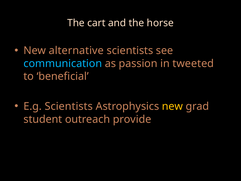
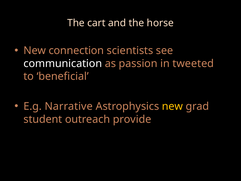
alternative: alternative -> connection
communication colour: light blue -> white
E.g Scientists: Scientists -> Narrative
